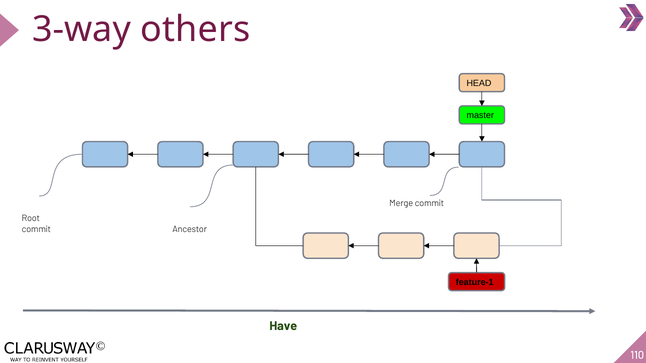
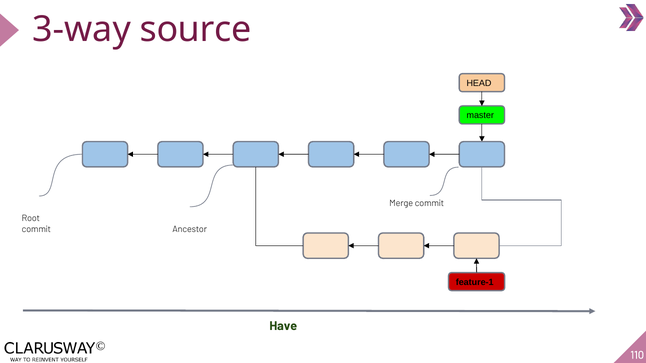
others: others -> source
